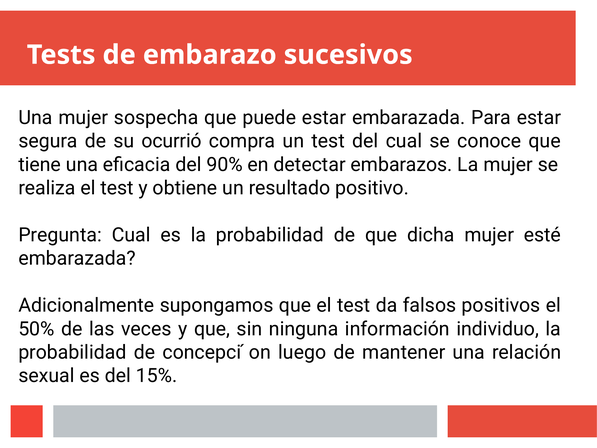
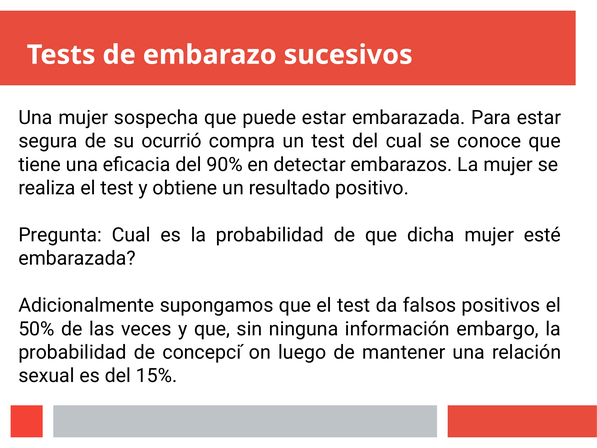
individuo: individuo -> embargo
